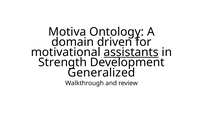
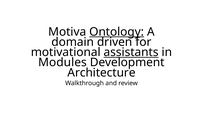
Ontology underline: none -> present
Strength: Strength -> Modules
Generalized: Generalized -> Architecture
